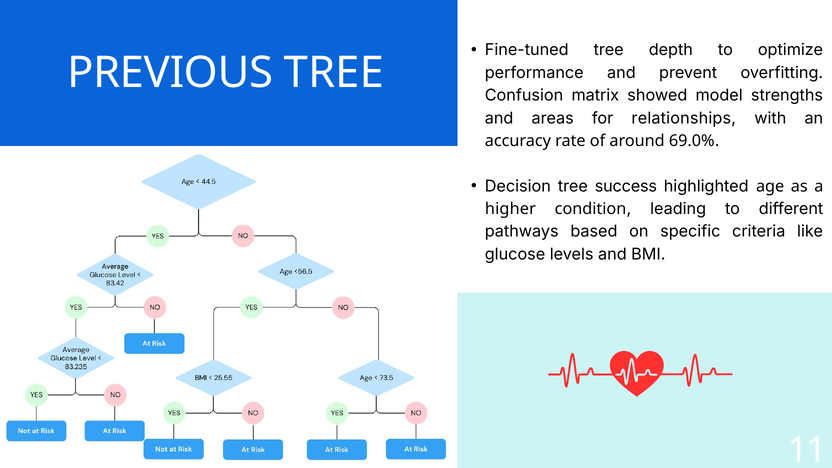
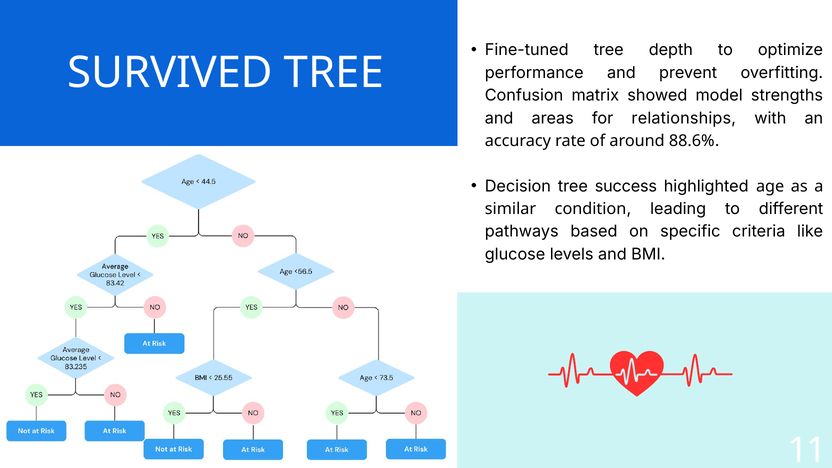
PREVIOUS: PREVIOUS -> SURVIVED
69.0%: 69.0% -> 88.6%
higher: higher -> similar
